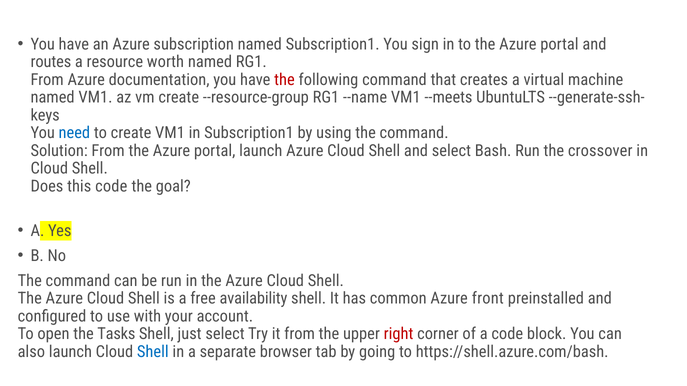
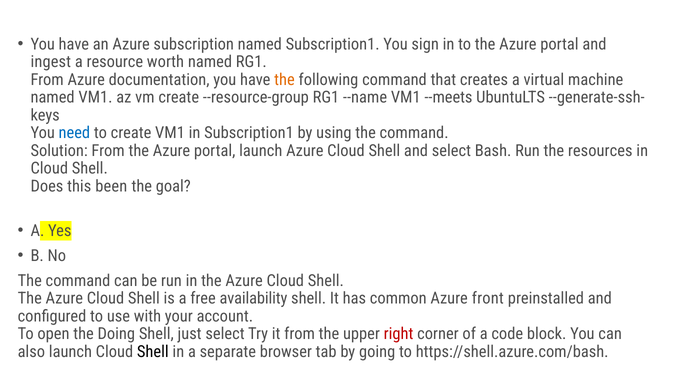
routes: routes -> ingest
the at (284, 80) colour: red -> orange
crossover: crossover -> resources
this code: code -> been
Tasks: Tasks -> Doing
Shell at (153, 352) colour: blue -> black
